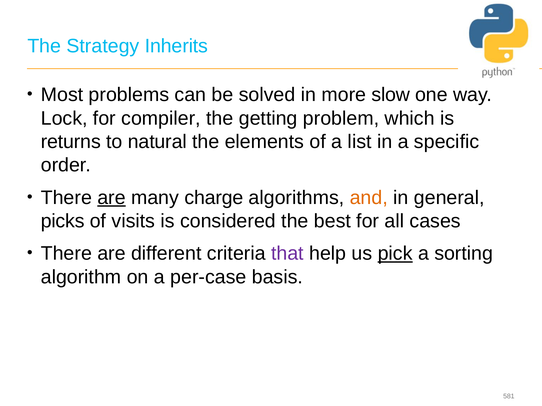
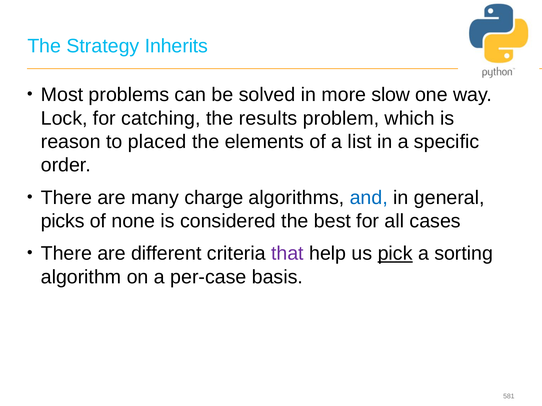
compiler: compiler -> catching
getting: getting -> results
returns: returns -> reason
natural: natural -> placed
are at (112, 198) underline: present -> none
and colour: orange -> blue
visits: visits -> none
